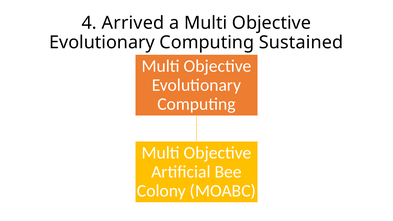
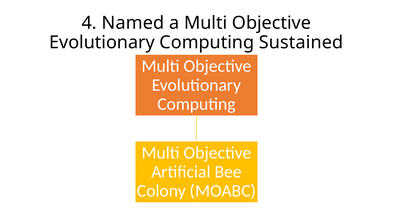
Arrived: Arrived -> Named
